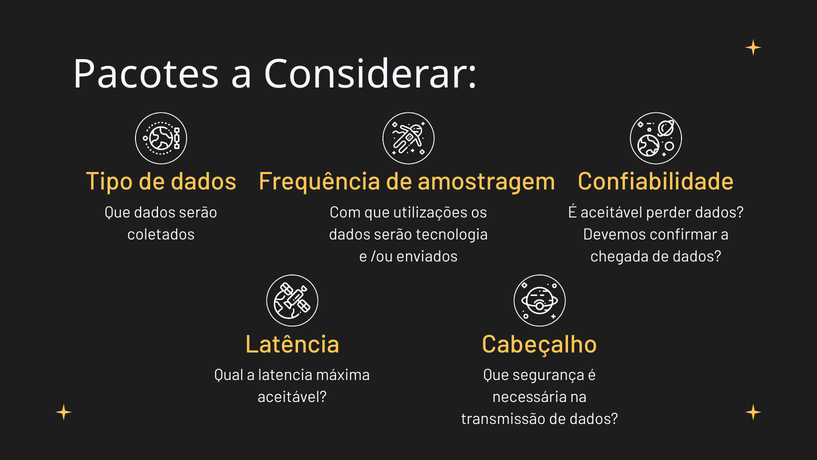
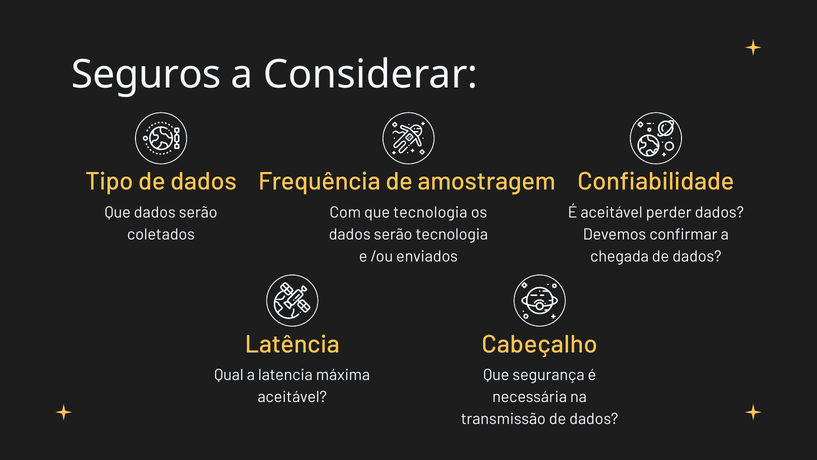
Pacotes: Pacotes -> Seguros
que utilizações: utilizações -> tecnologia
